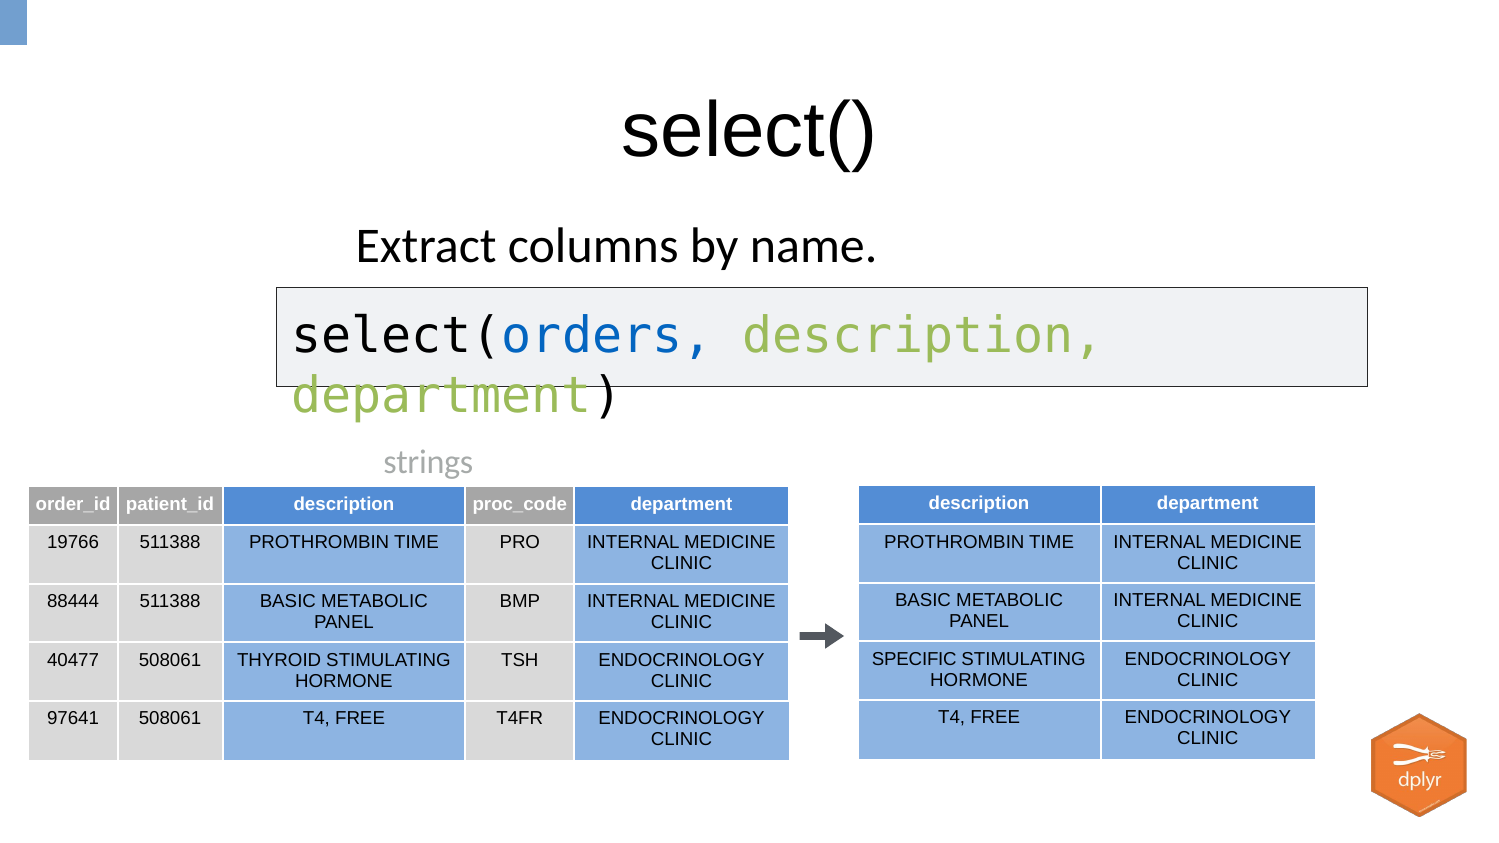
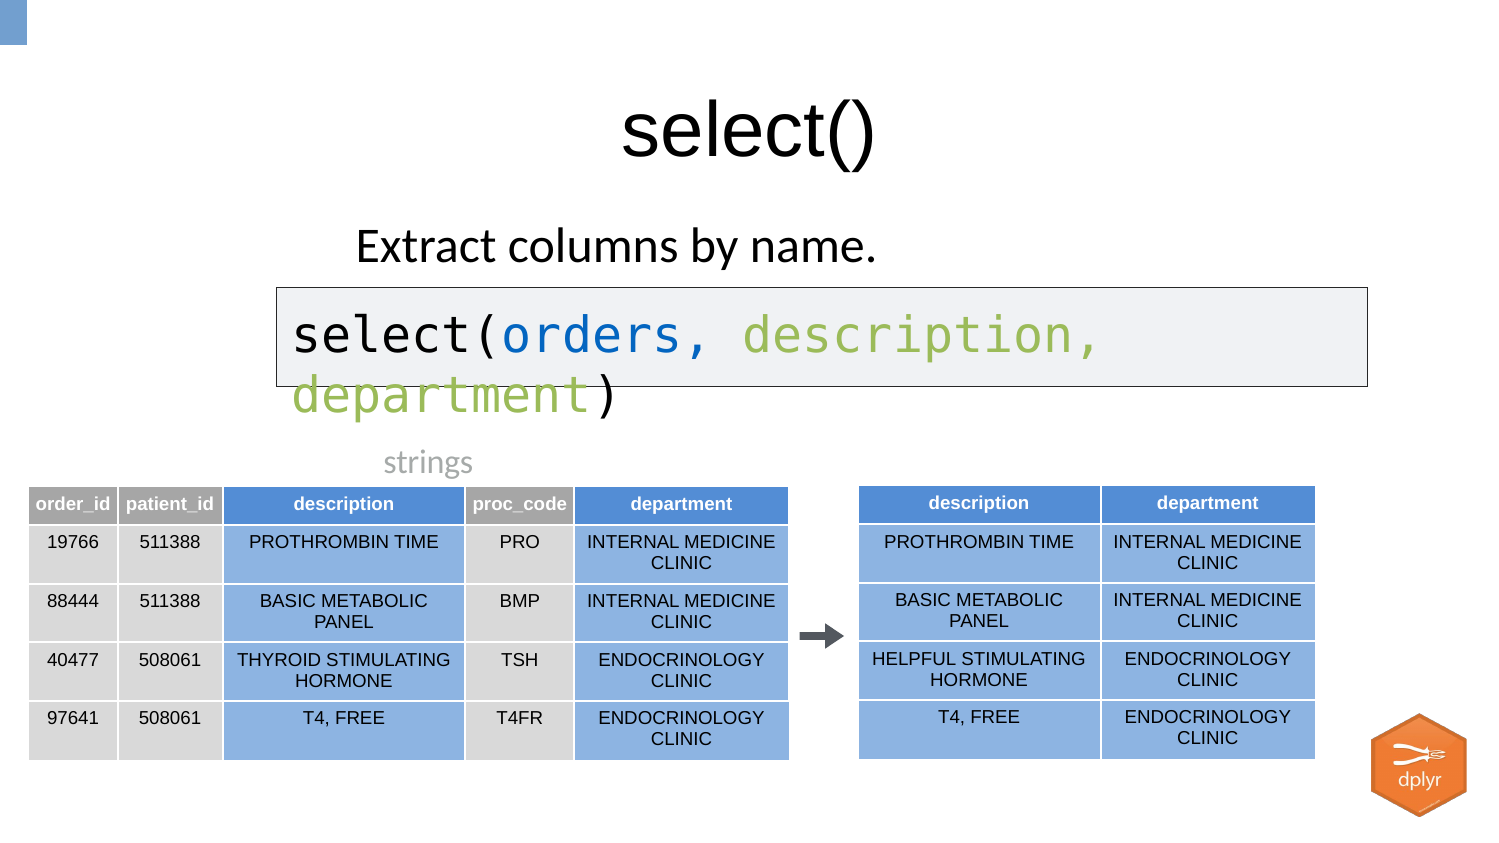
SPECIFIC: SPECIFIC -> HELPFUL
